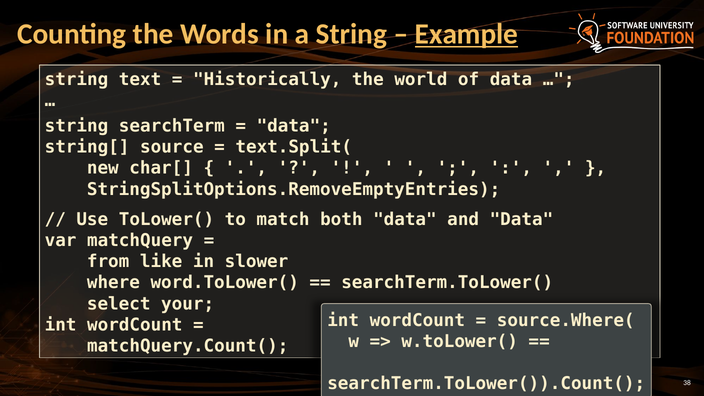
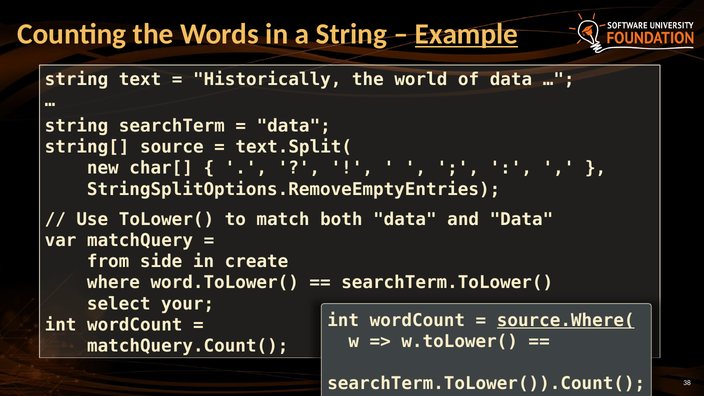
like: like -> side
slower: slower -> create
source.Where( underline: none -> present
